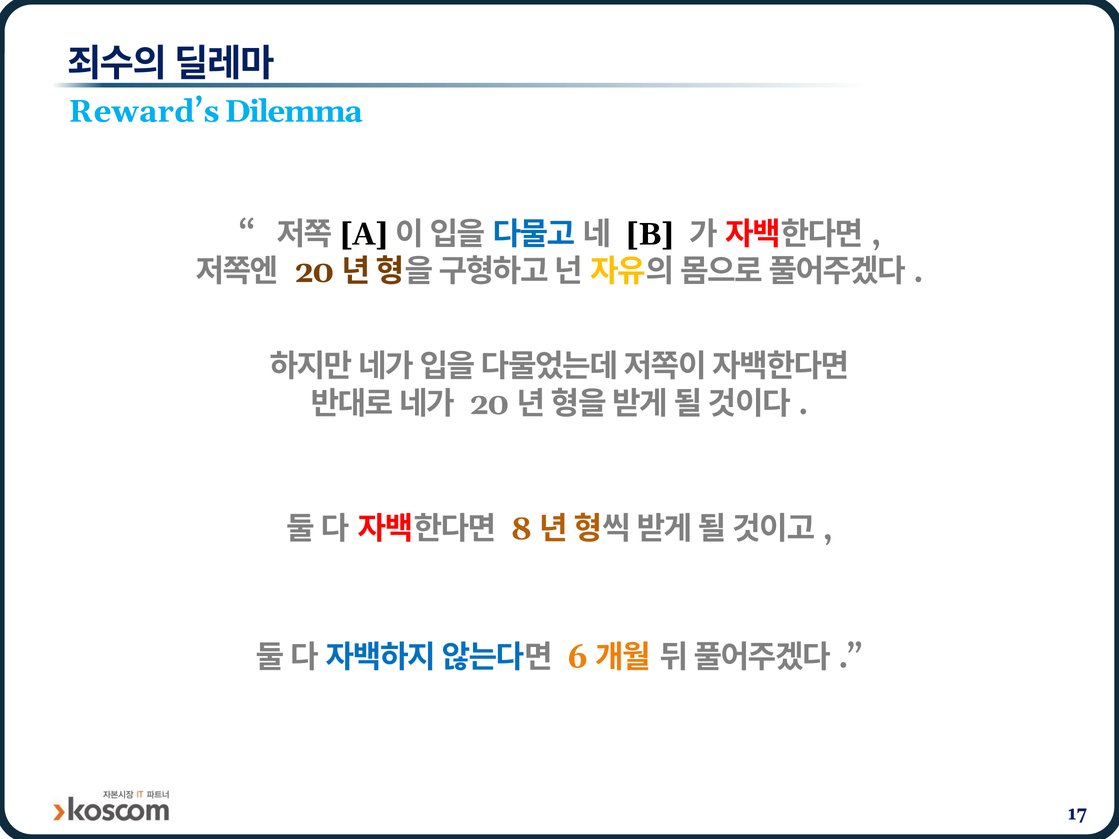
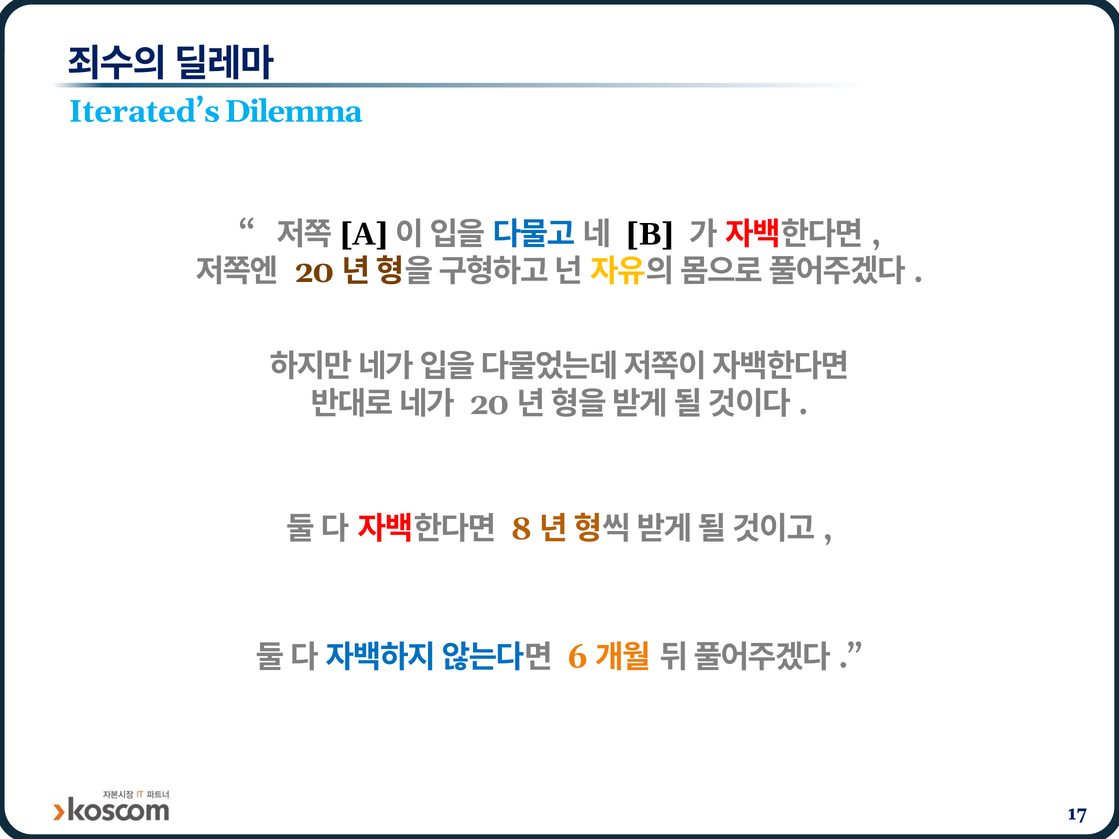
Reward’s: Reward’s -> Iterated’s
